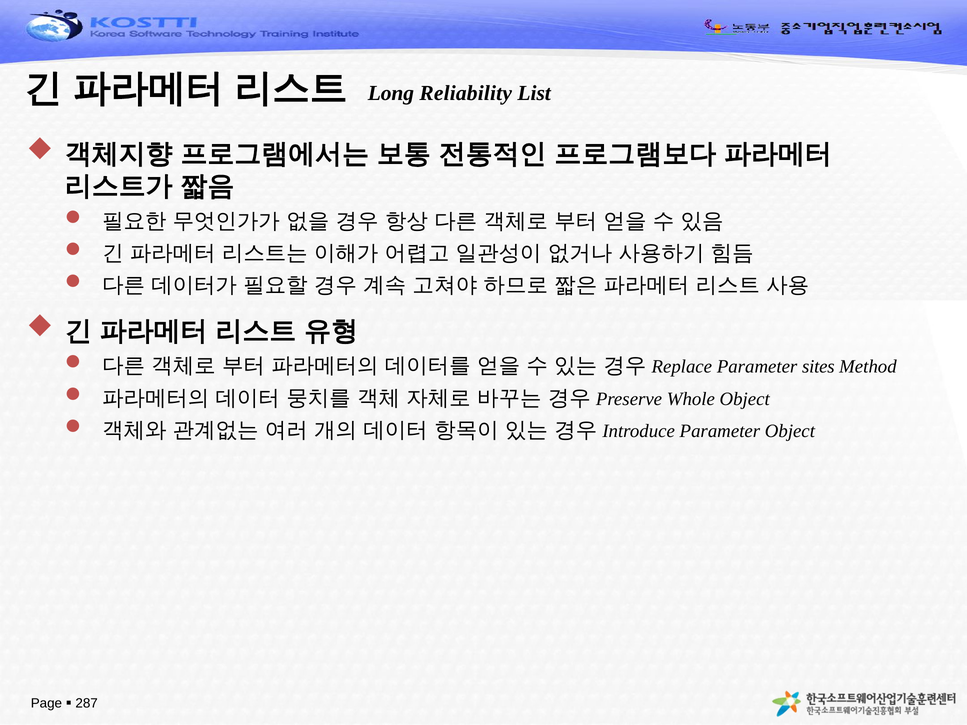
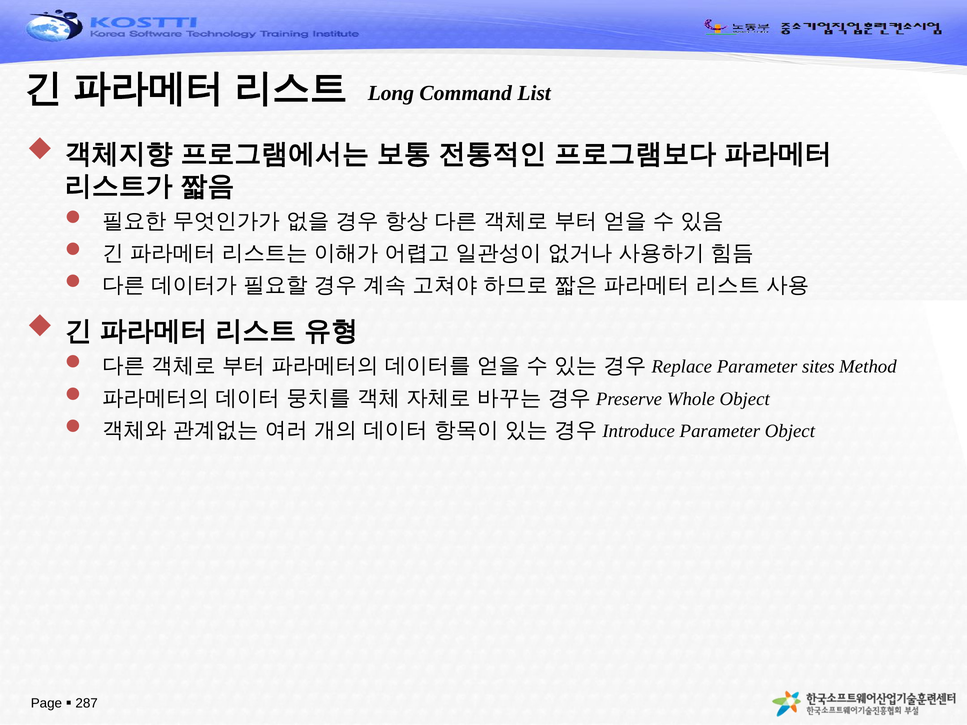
Reliability: Reliability -> Command
